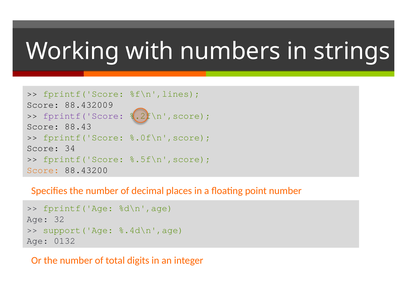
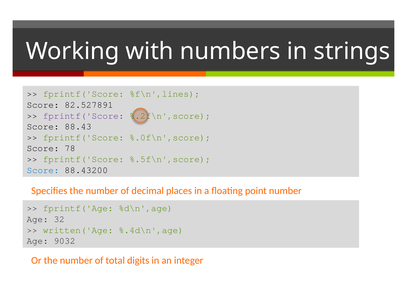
88.432009: 88.432009 -> 82.527891
34: 34 -> 78
Score at (43, 170) colour: orange -> blue
support('Age: support('Age -> written('Age
0132: 0132 -> 9032
